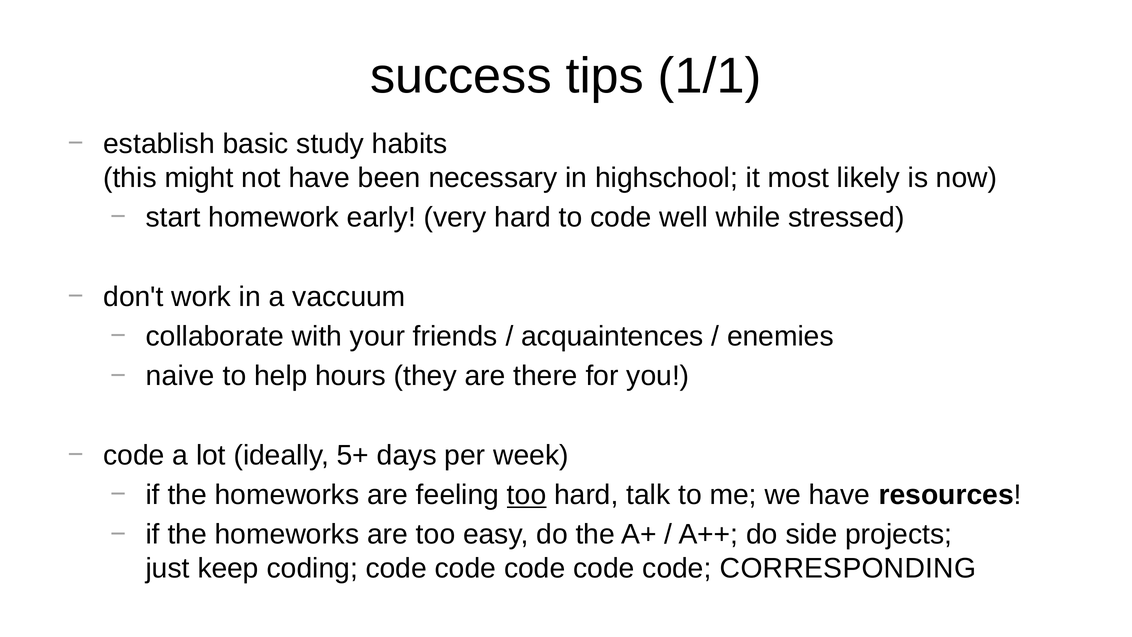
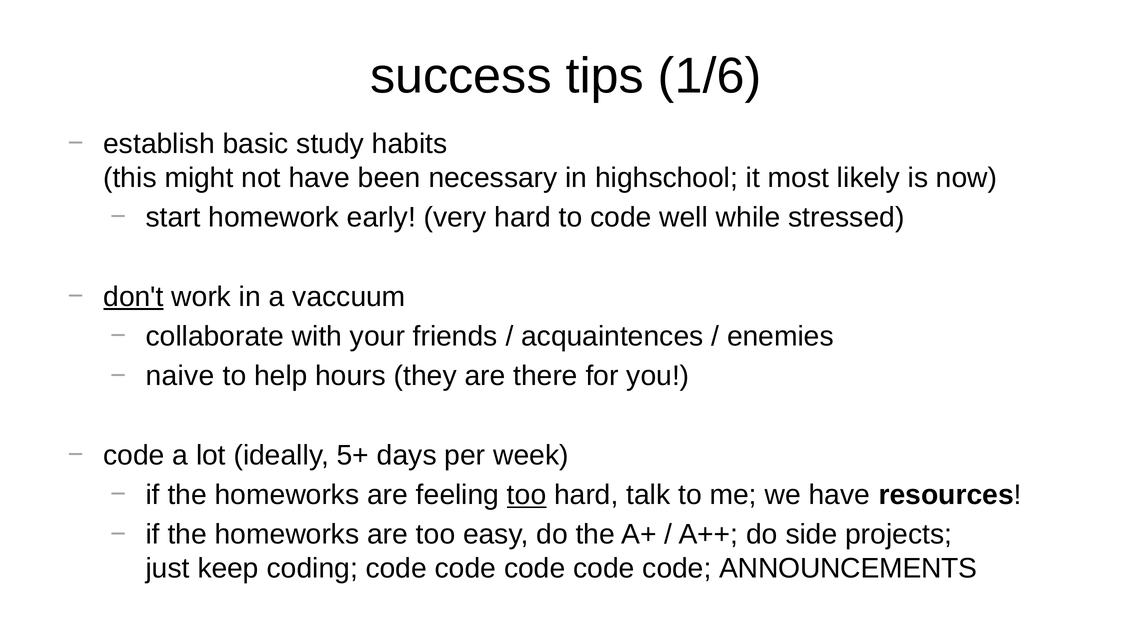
1/1: 1/1 -> 1/6
don't underline: none -> present
CORRESPONDING: CORRESPONDING -> ANNOUNCEMENTS
